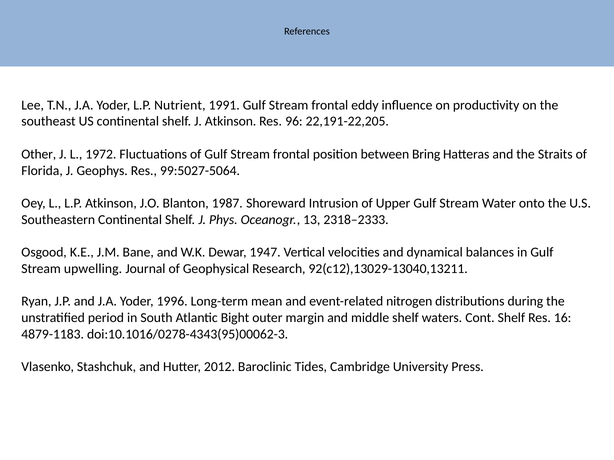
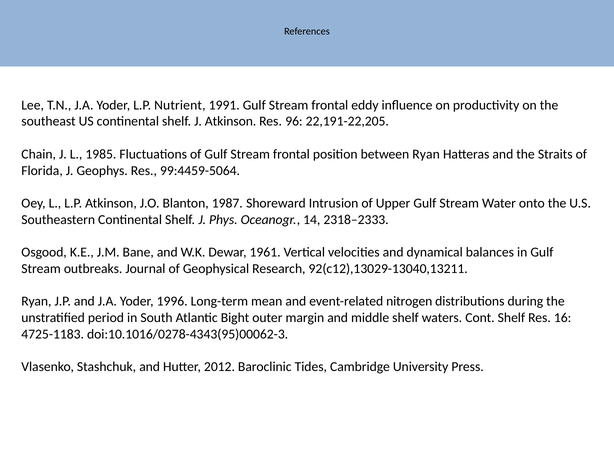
Other: Other -> Chain
1972: 1972 -> 1985
between Bring: Bring -> Ryan
99:5027-5064: 99:5027-5064 -> 99:4459-5064
13: 13 -> 14
1947: 1947 -> 1961
upwelling: upwelling -> outbreaks
4879-1183: 4879-1183 -> 4725-1183
